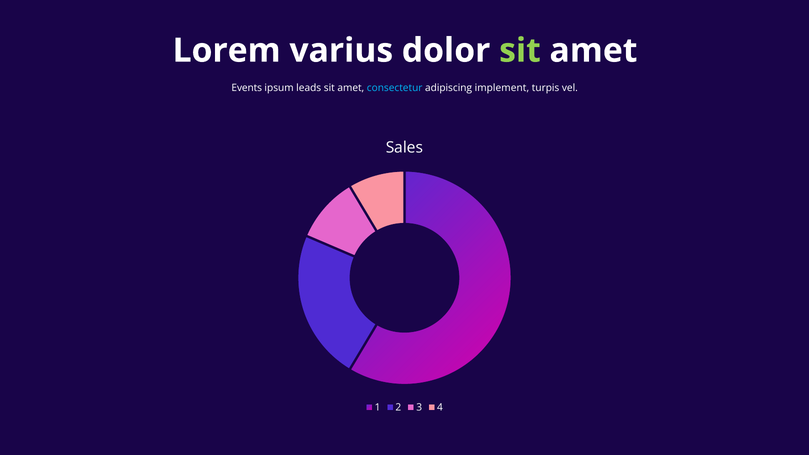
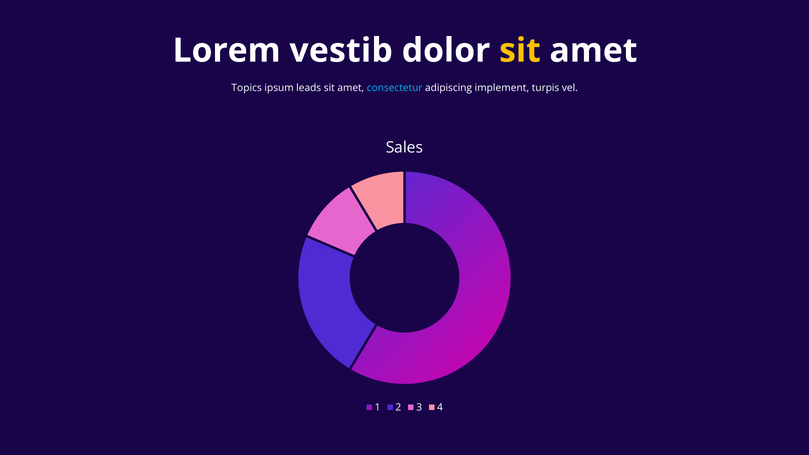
varius: varius -> vestib
sit at (520, 51) colour: light green -> yellow
Events: Events -> Topics
